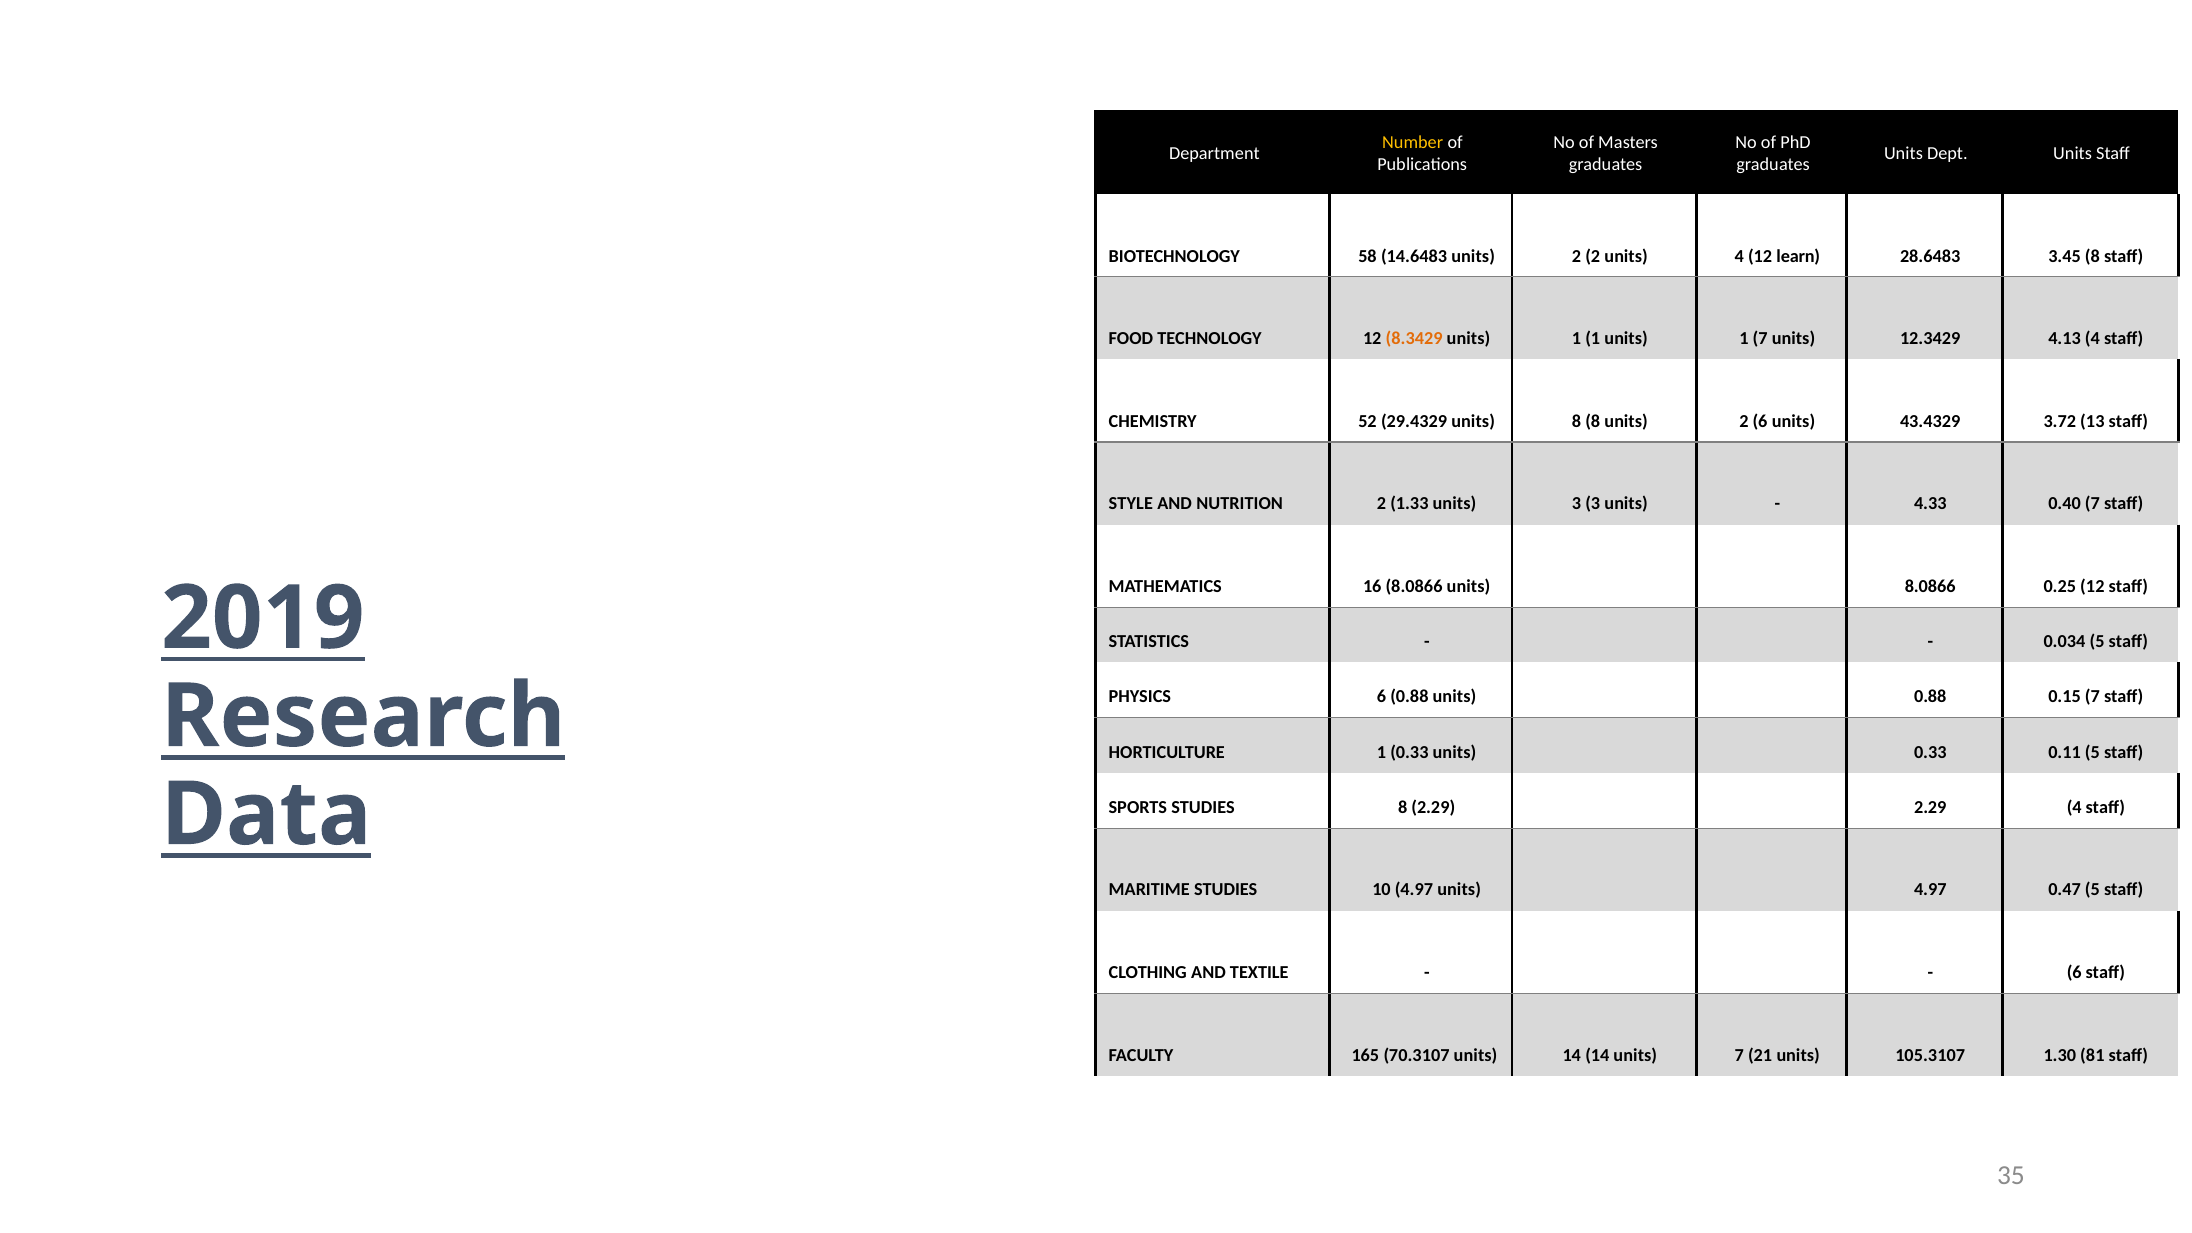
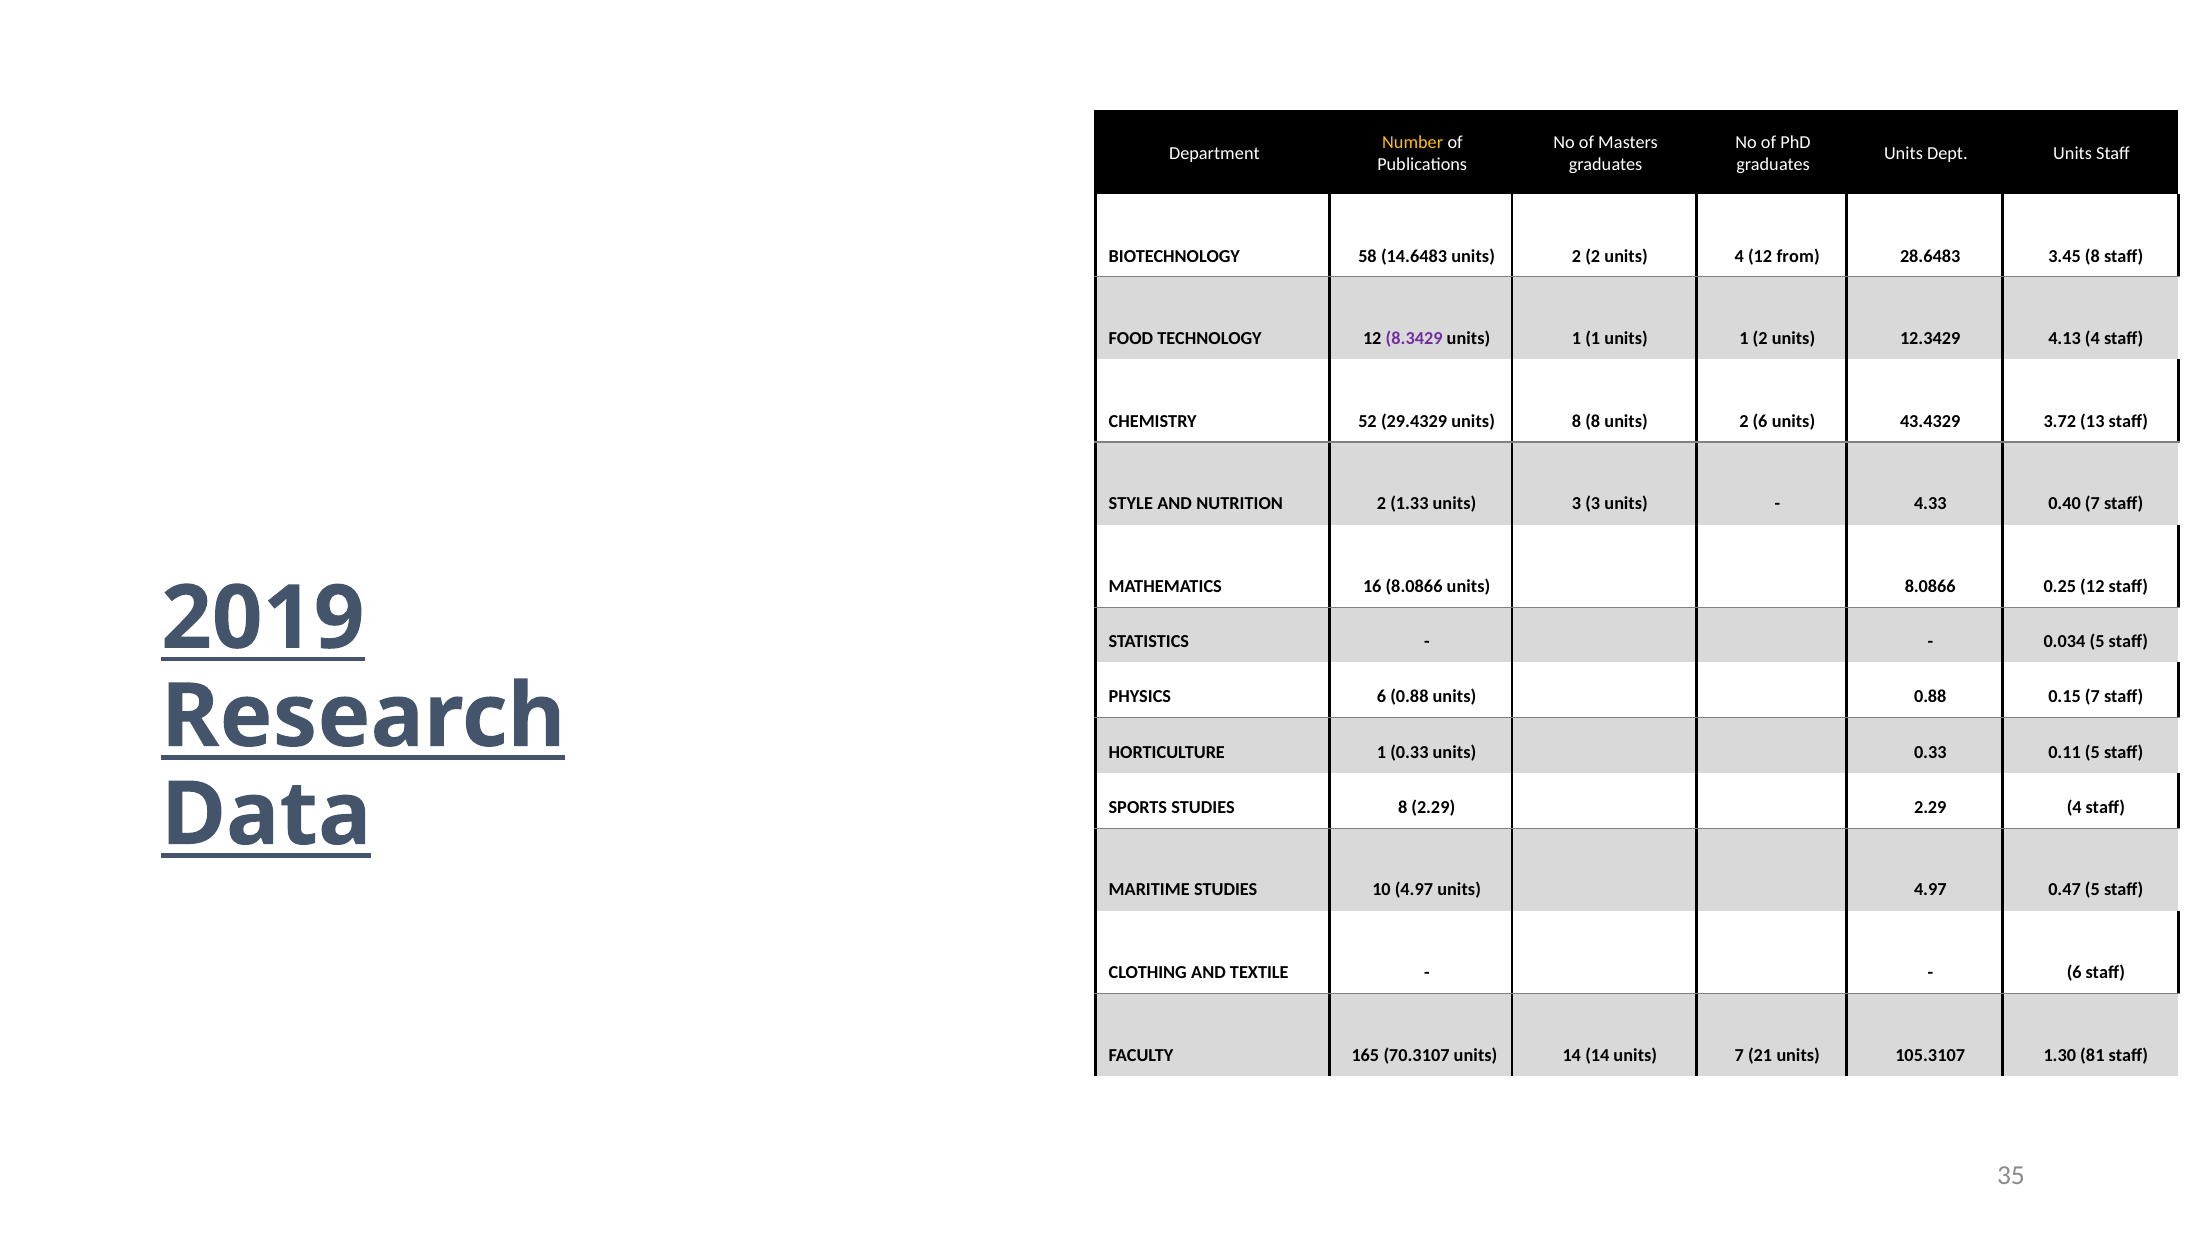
learn: learn -> from
8.3429 colour: orange -> purple
1 7: 7 -> 2
